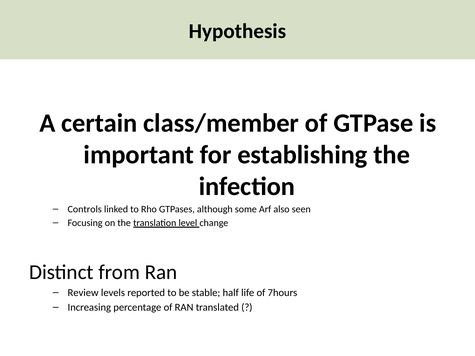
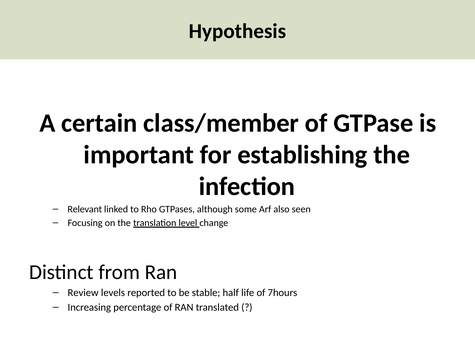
Controls: Controls -> Relevant
